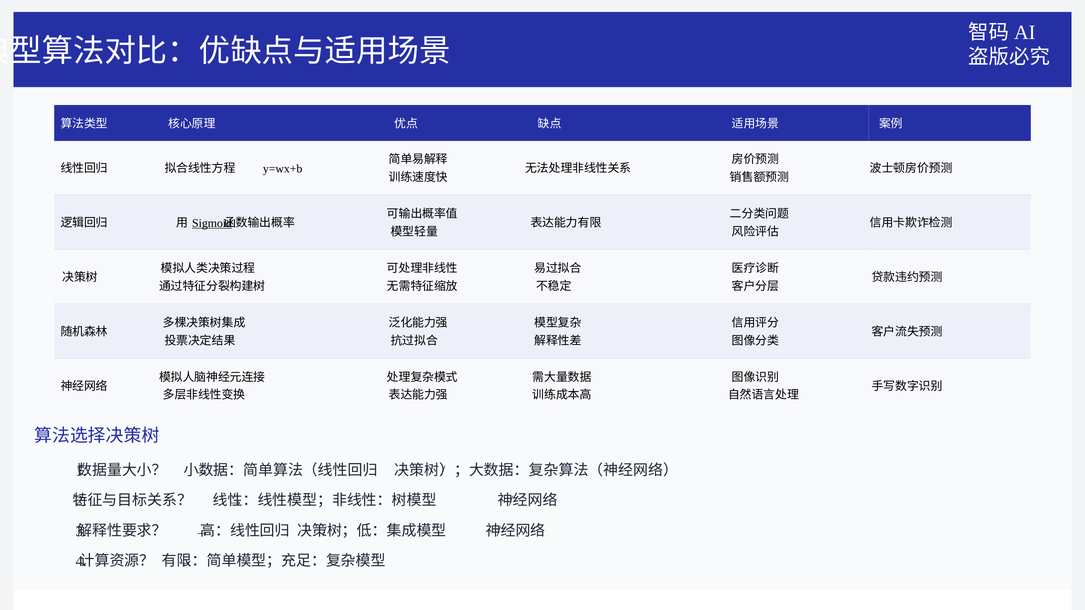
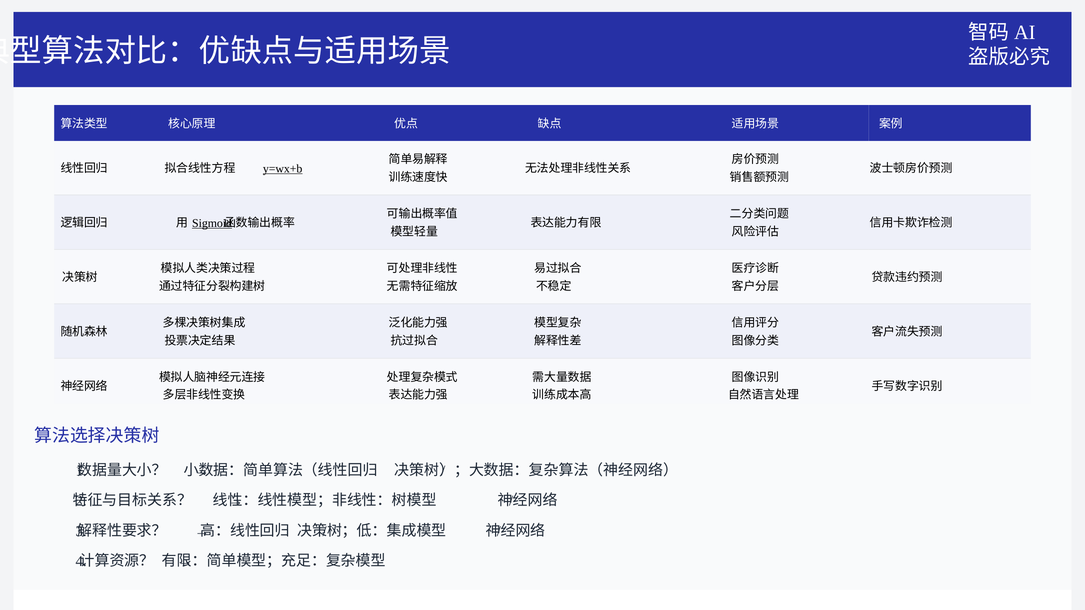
y=wx+b underline: none -> present
